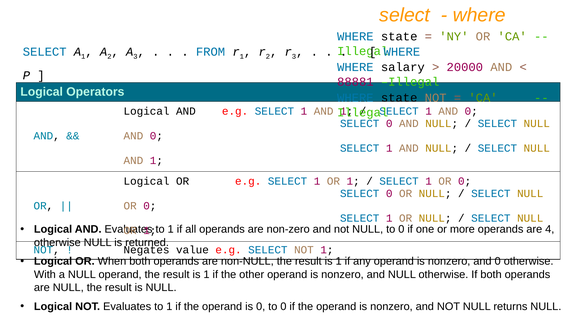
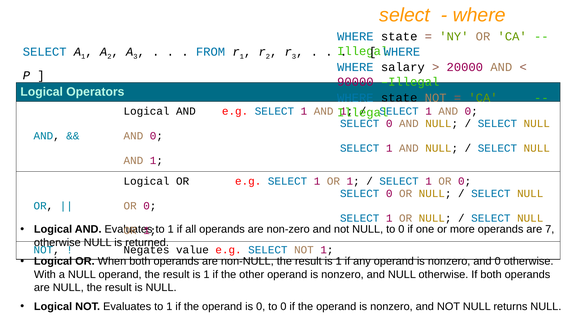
88881: 88881 -> 90000
4: 4 -> 7
